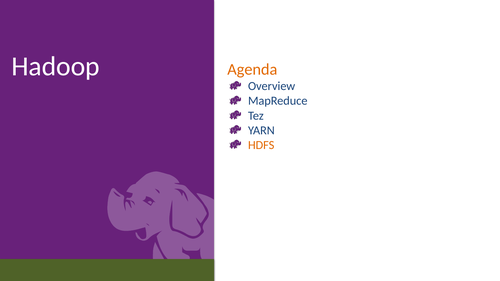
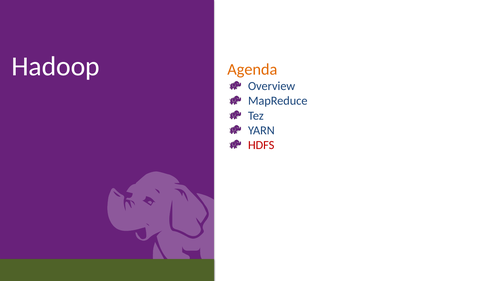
HDFS colour: orange -> red
